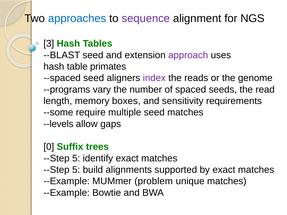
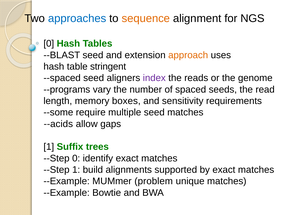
sequence colour: purple -> orange
3 at (49, 44): 3 -> 0
approach colour: purple -> orange
primates: primates -> stringent
--levels: --levels -> --acids
0 at (49, 147): 0 -> 1
5 at (76, 158): 5 -> 0
5 at (76, 170): 5 -> 1
